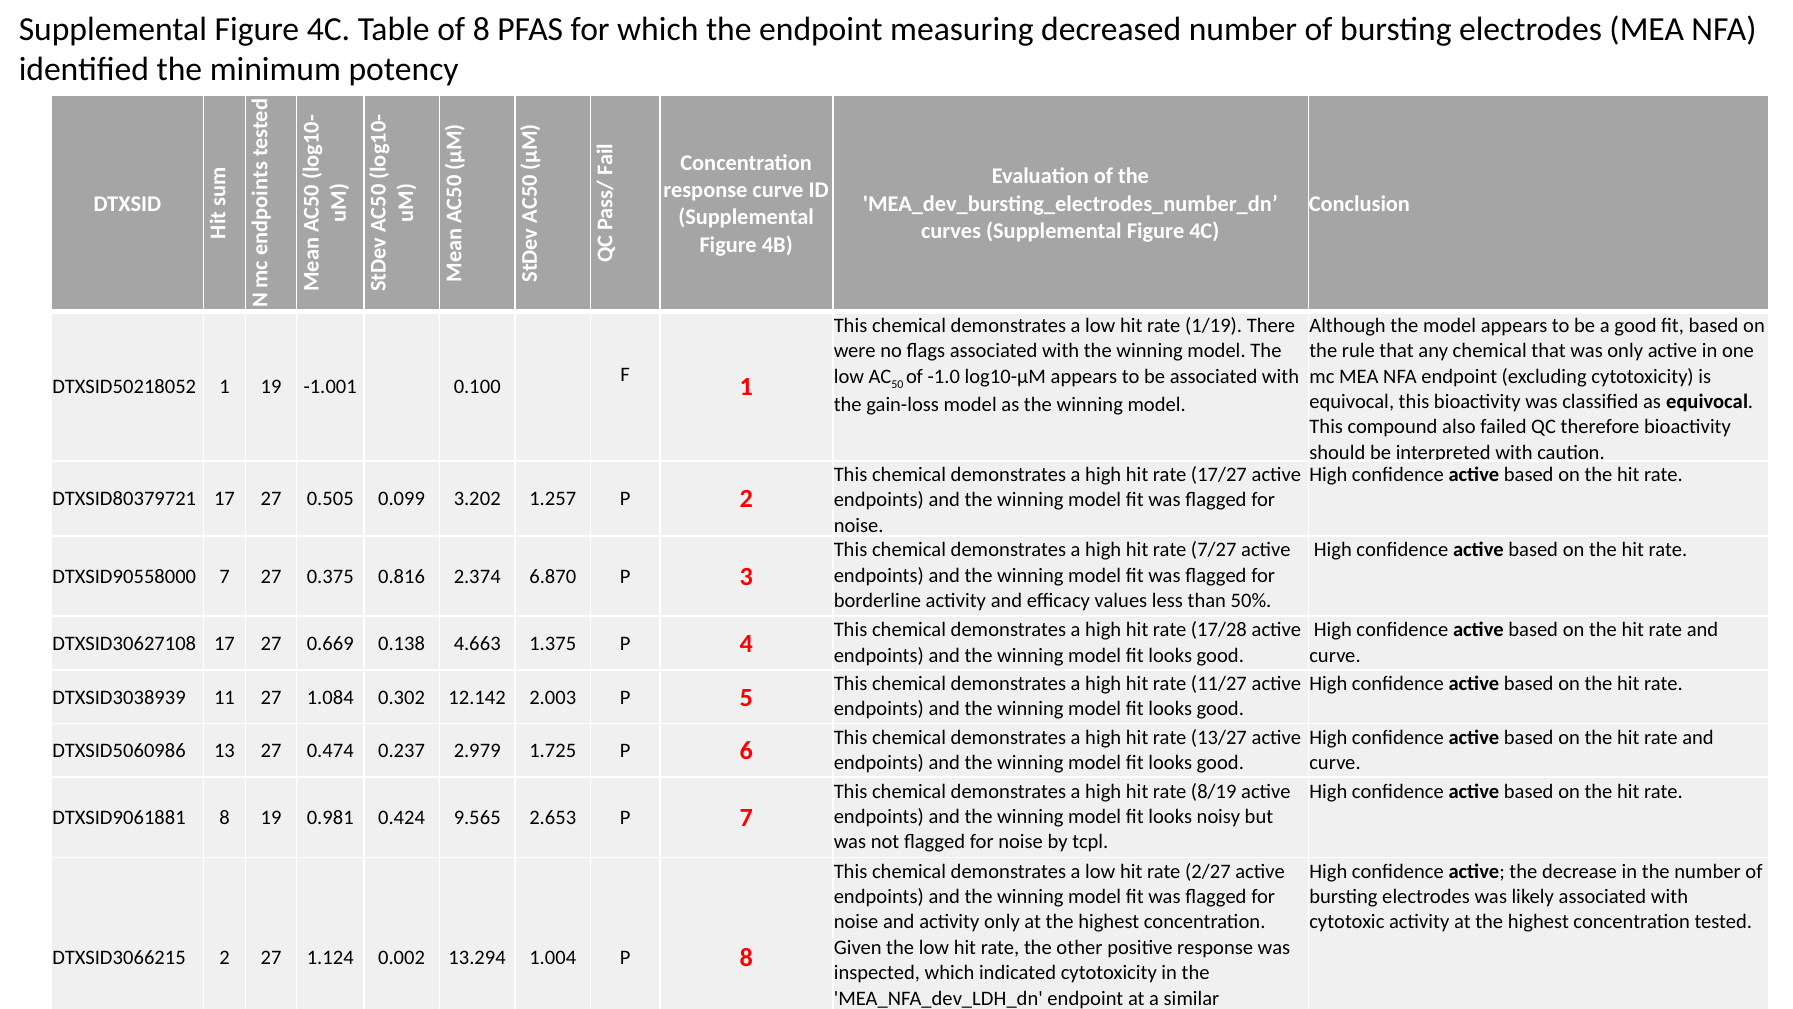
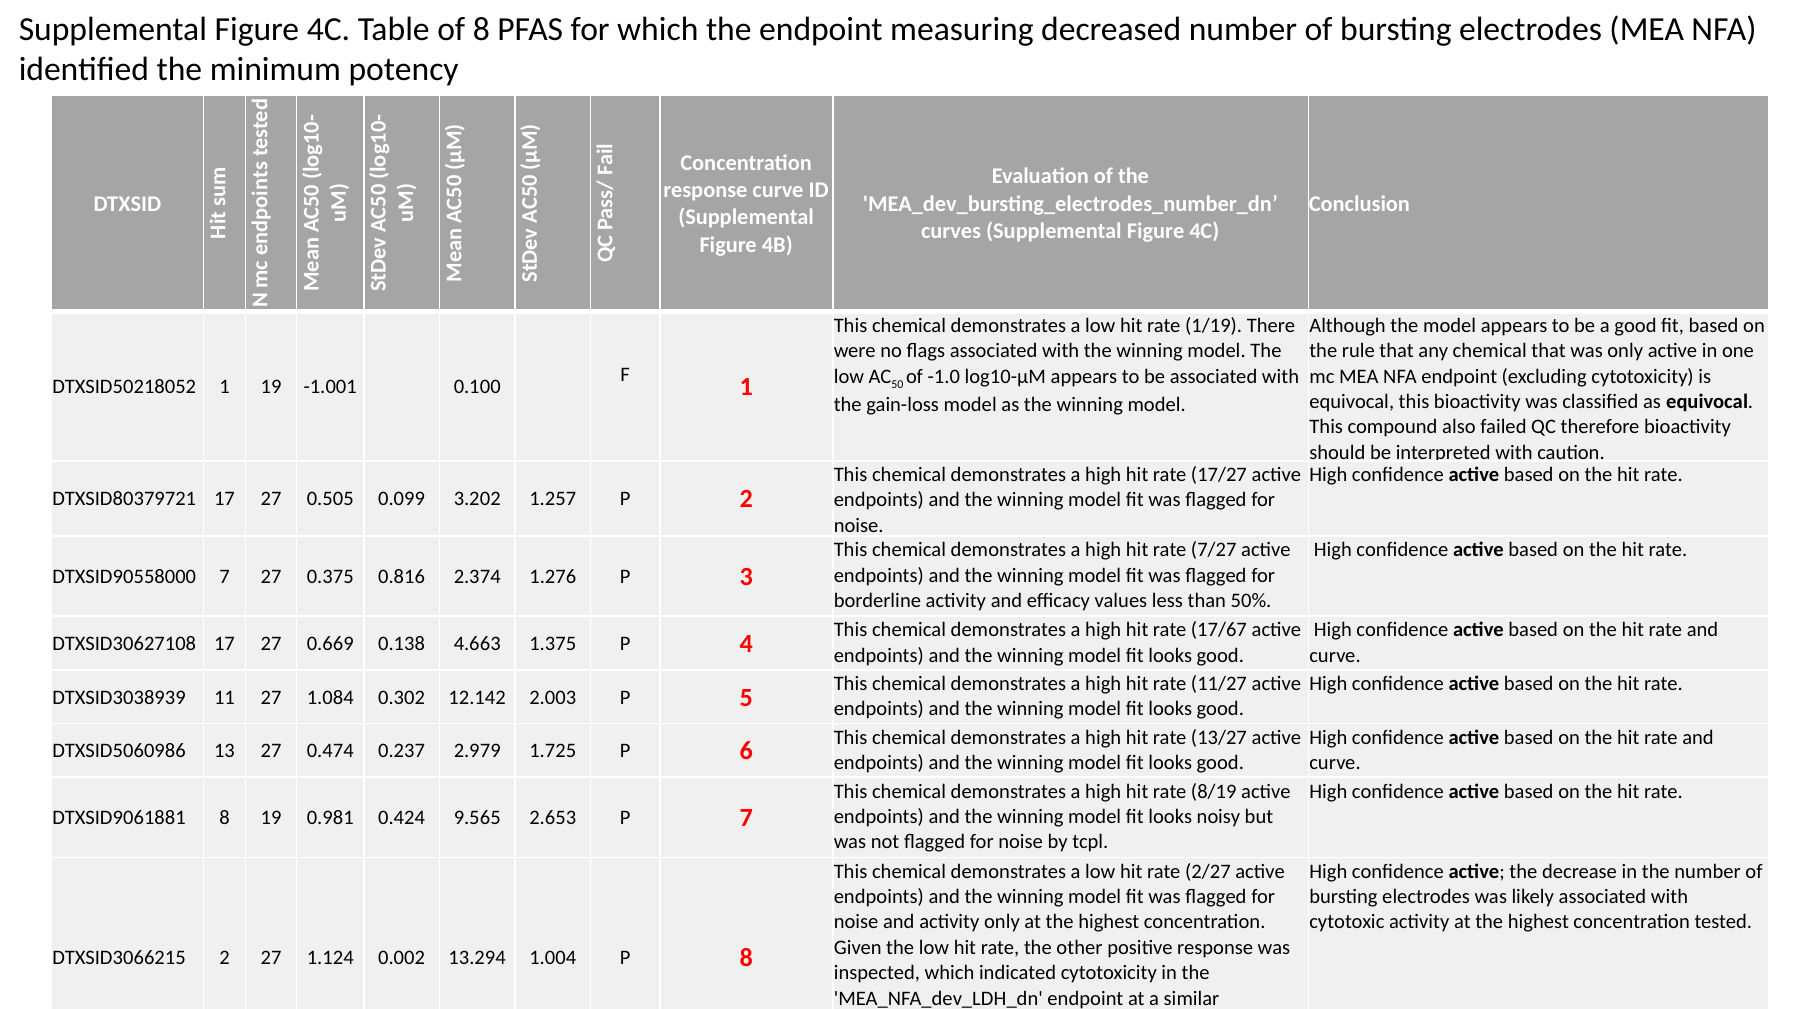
6.870: 6.870 -> 1.276
17/28: 17/28 -> 17/67
